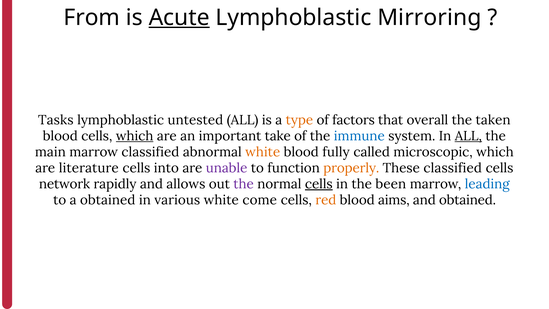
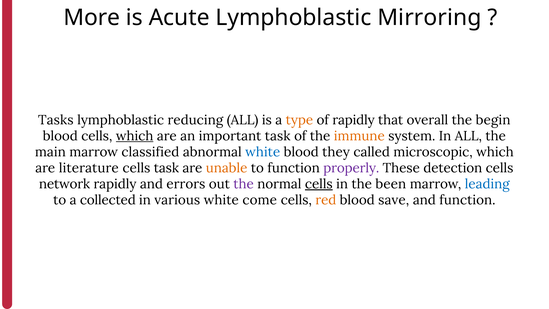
From: From -> More
Acute underline: present -> none
untested: untested -> reducing
of factors: factors -> rapidly
taken: taken -> begin
important take: take -> task
immune colour: blue -> orange
ALL at (468, 136) underline: present -> none
white at (263, 152) colour: orange -> blue
fully: fully -> they
cells into: into -> task
unable colour: purple -> orange
properly colour: orange -> purple
These classified: classified -> detection
allows: allows -> errors
a obtained: obtained -> collected
aims: aims -> save
and obtained: obtained -> function
